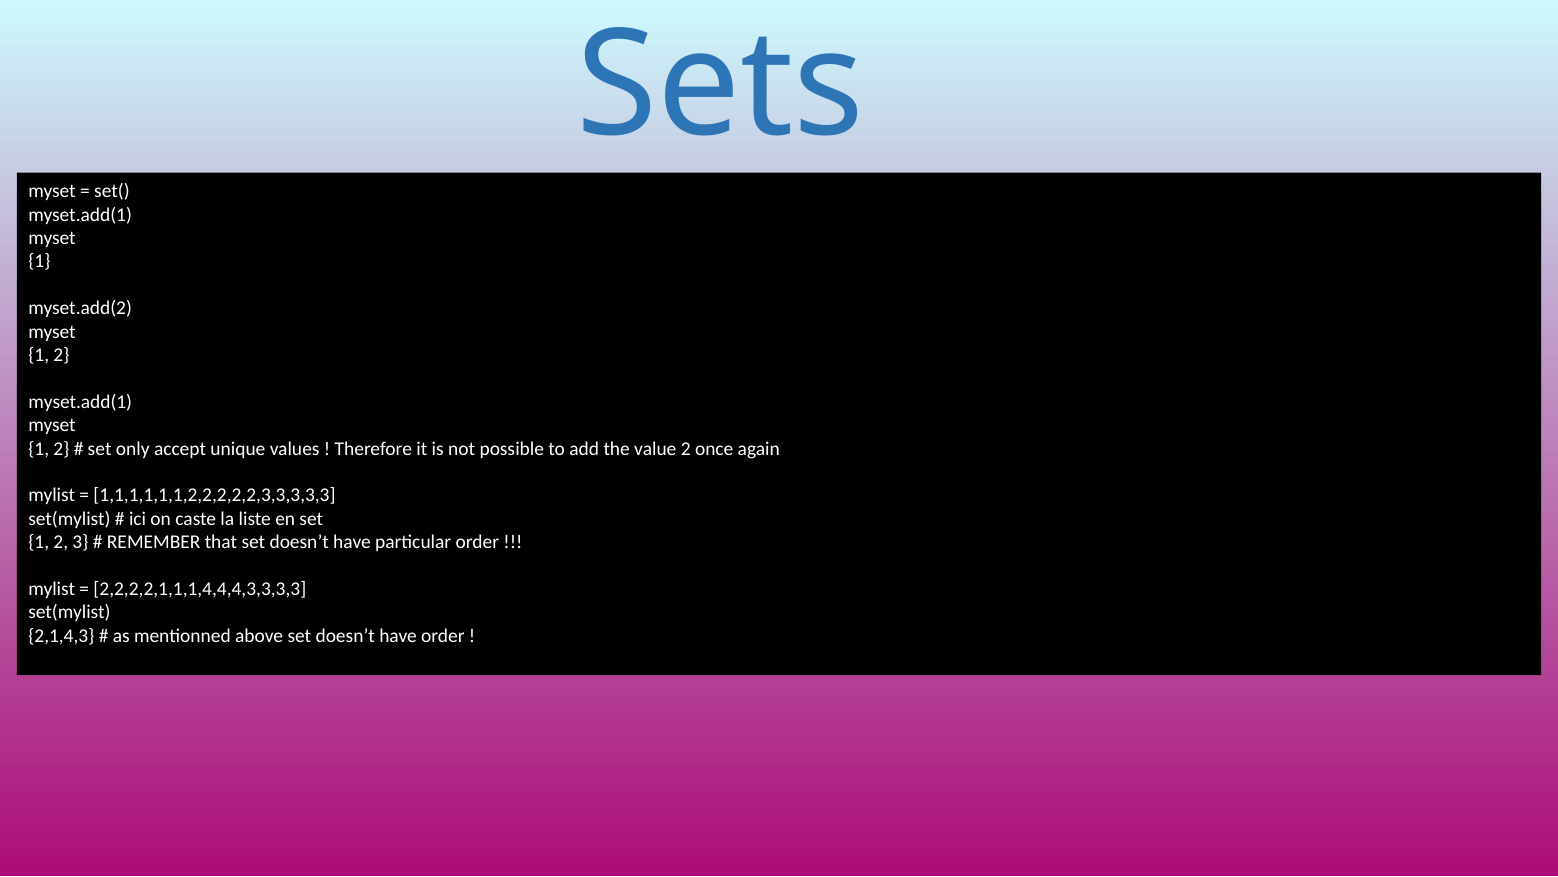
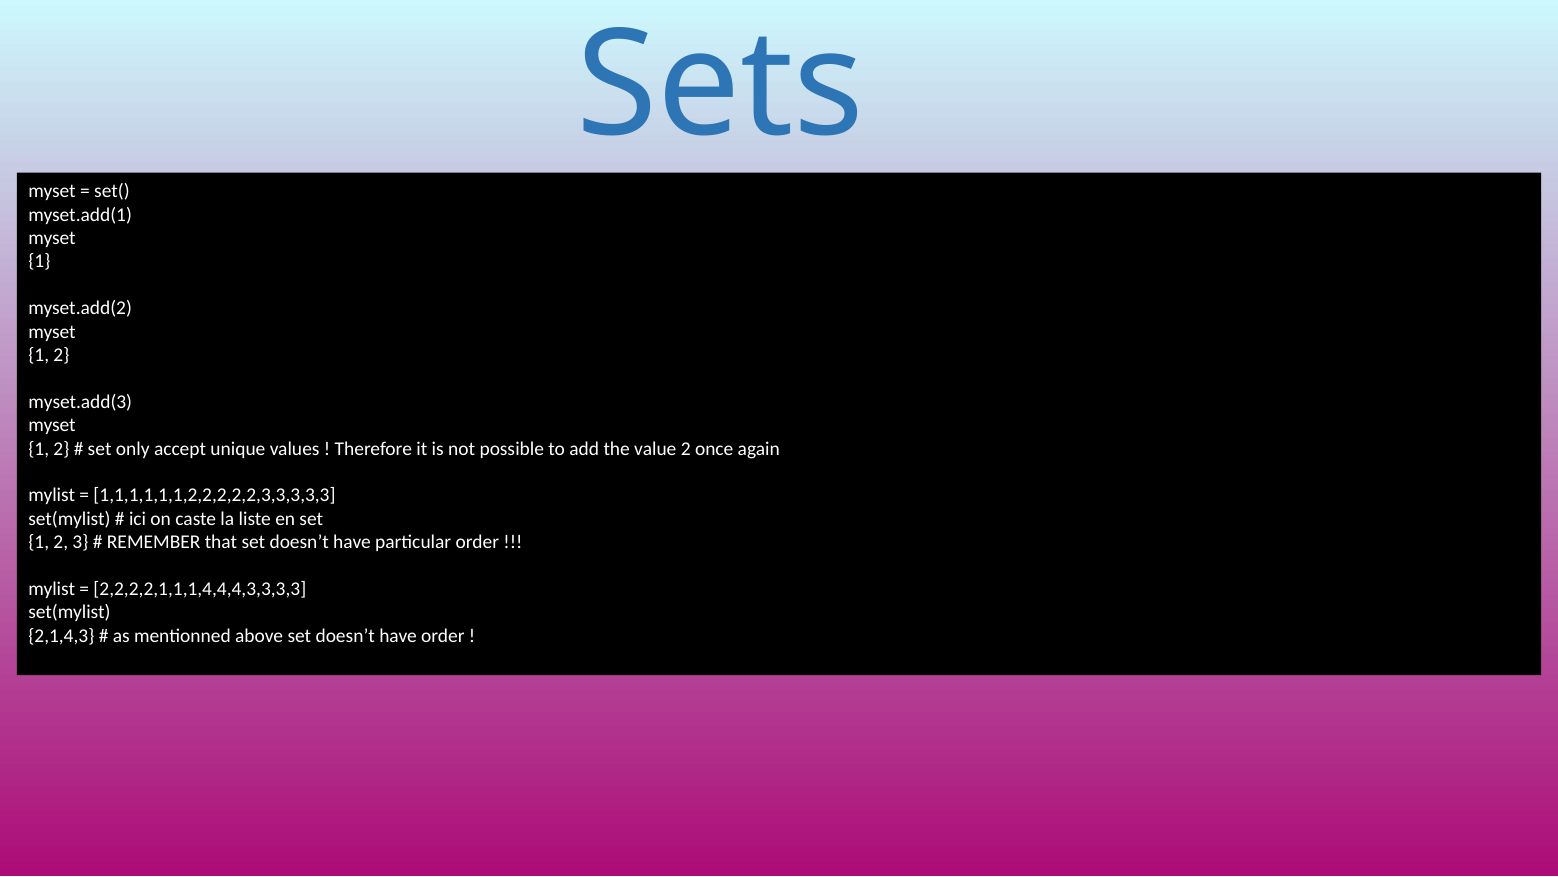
myset.add(1 at (80, 402): myset.add(1 -> myset.add(3
